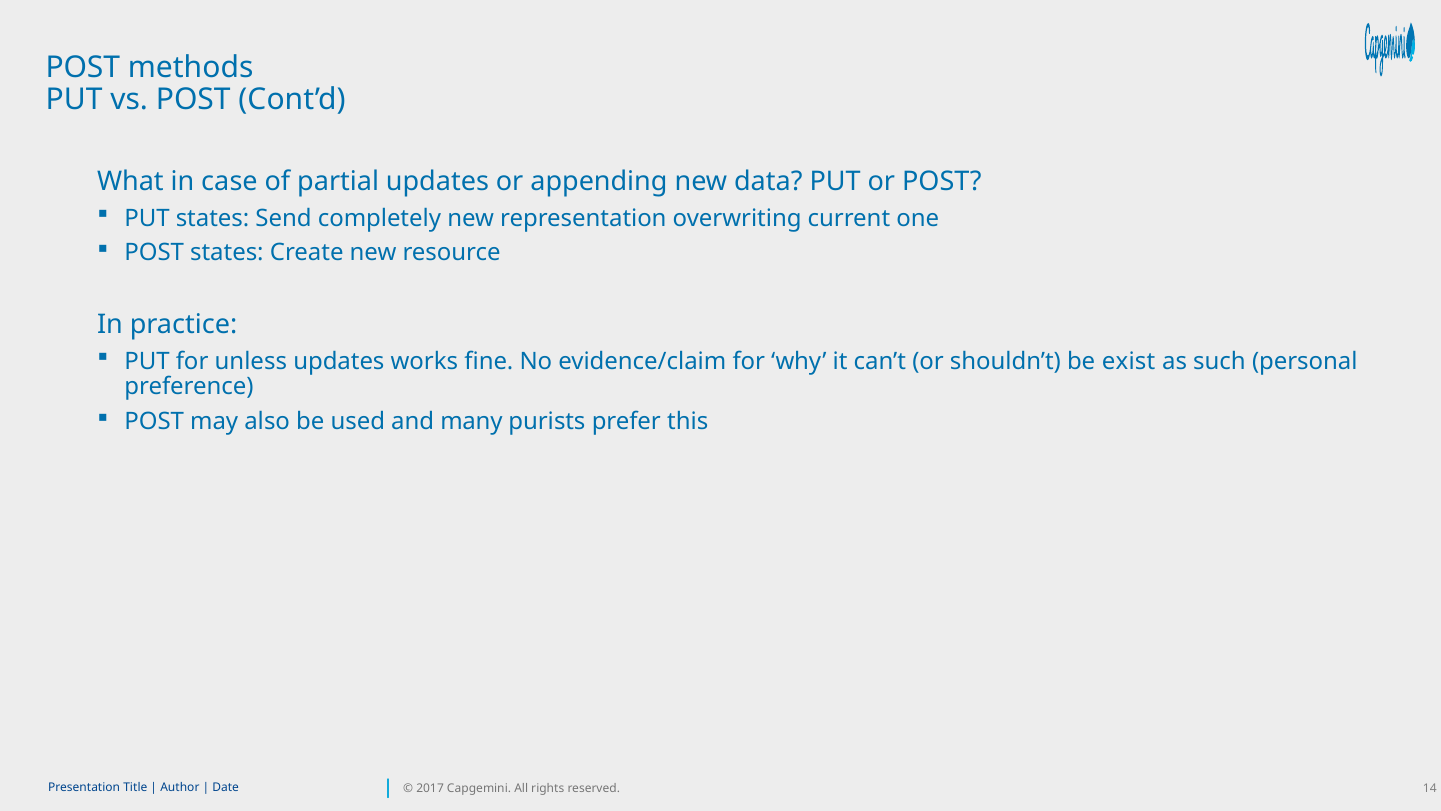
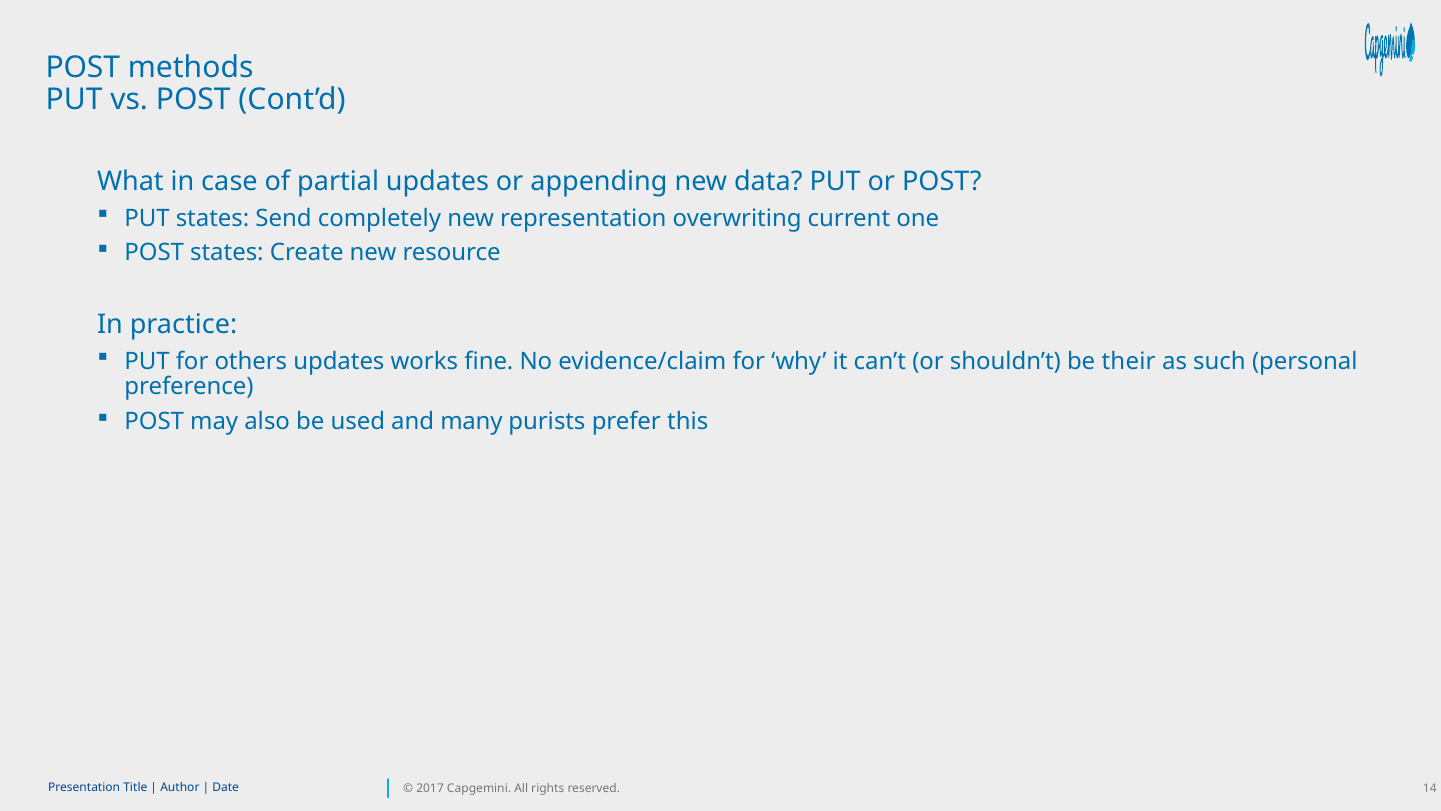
unless: unless -> others
exist: exist -> their
